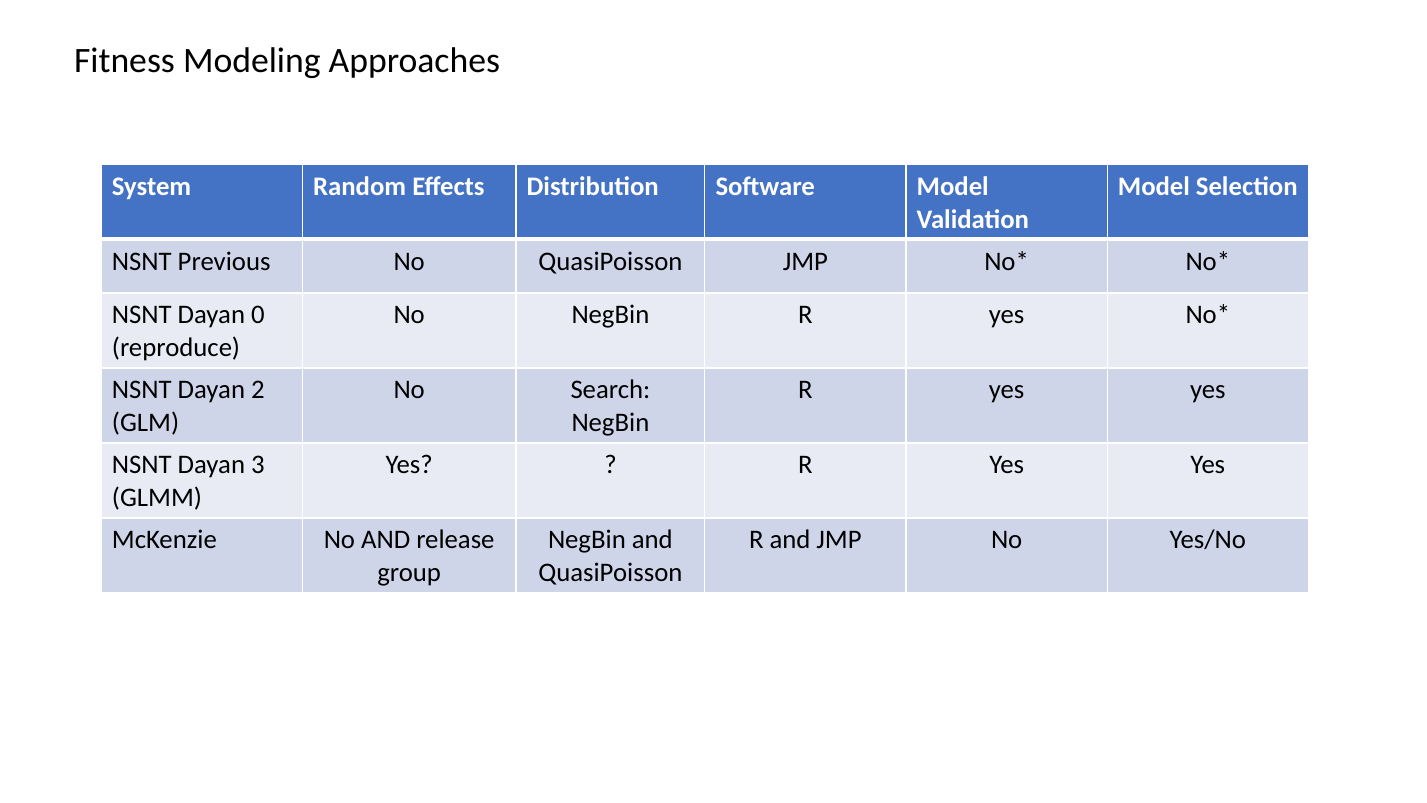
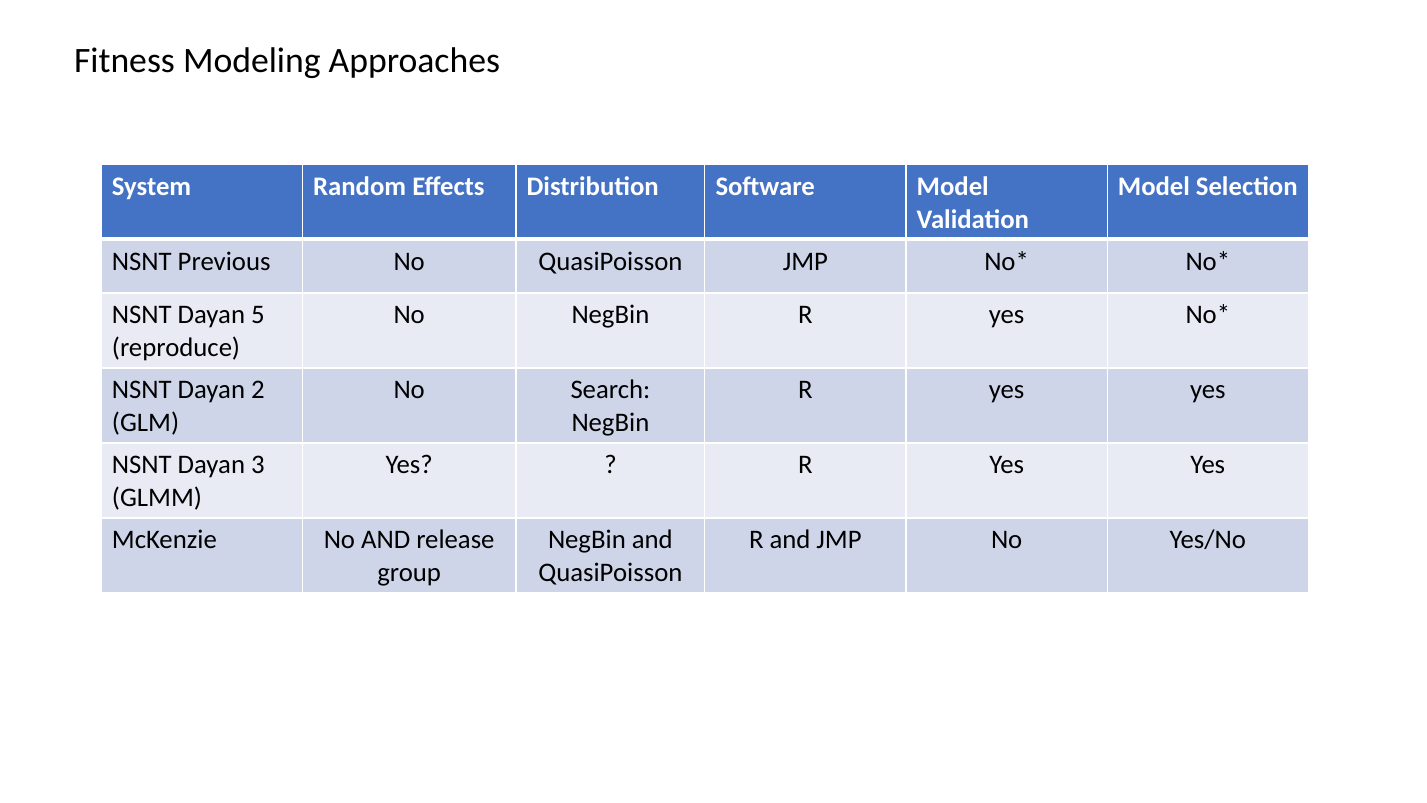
0: 0 -> 5
